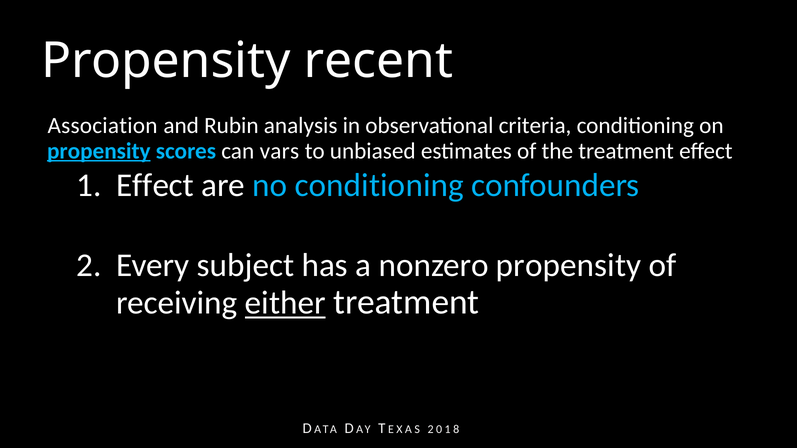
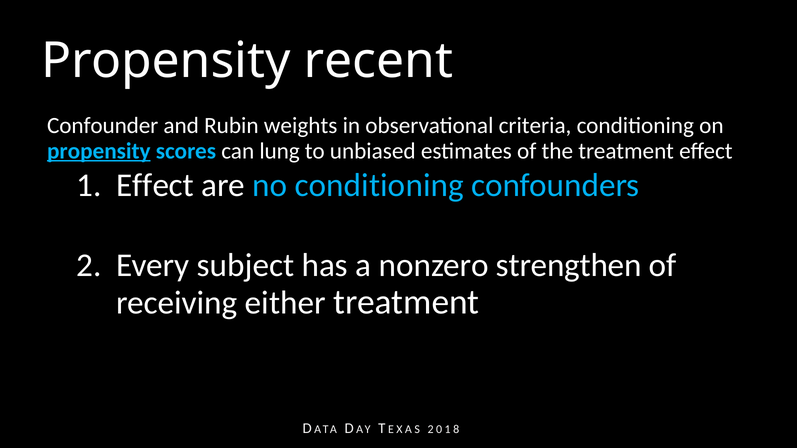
Association: Association -> Confounder
analysis: analysis -> weights
vars: vars -> lung
nonzero propensity: propensity -> strengthen
either underline: present -> none
